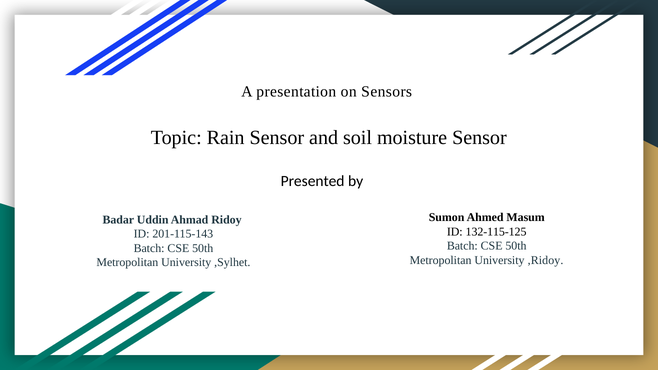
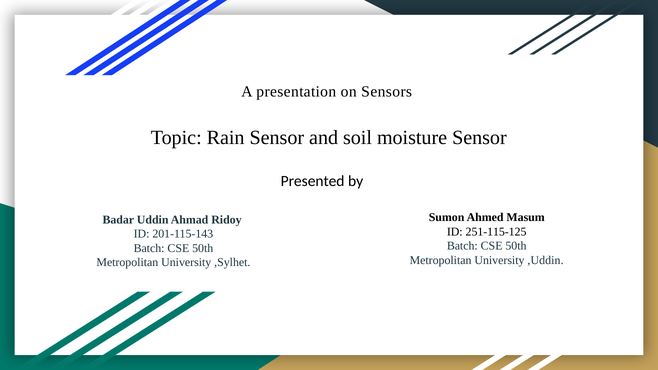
132-115-125: 132-115-125 -> 251-115-125
,Ridoy: ,Ridoy -> ,Uddin
